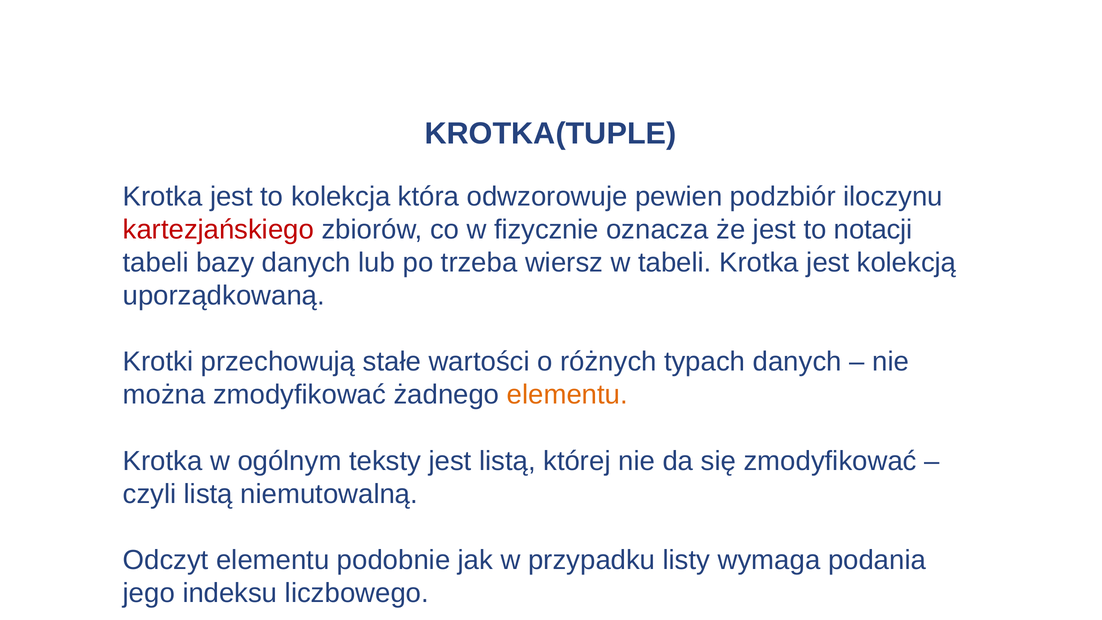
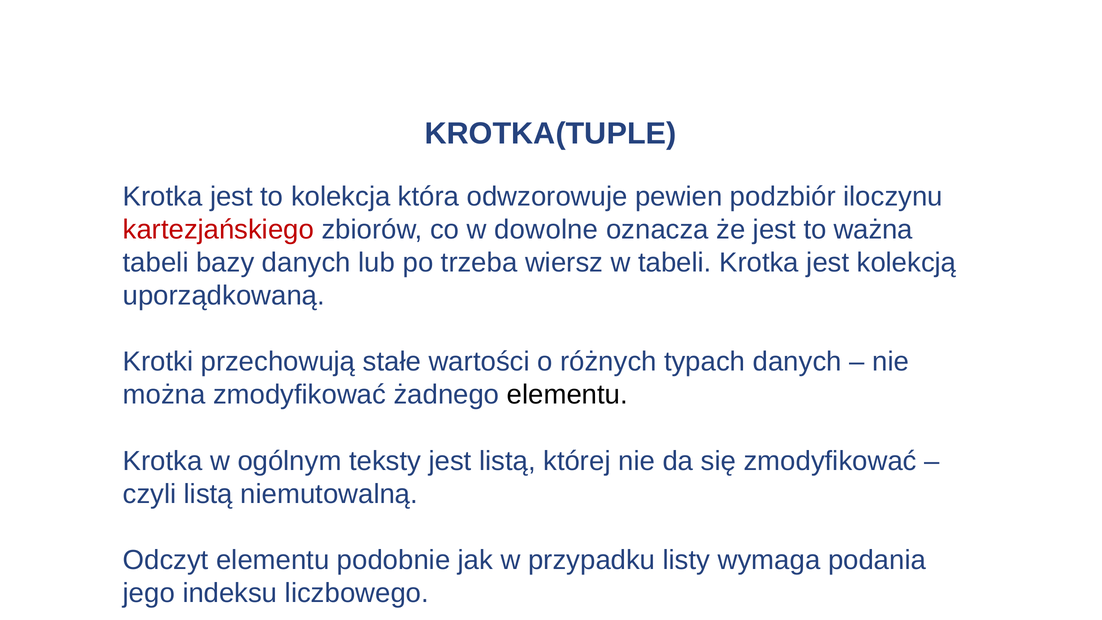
fizycznie: fizycznie -> dowolne
notacji: notacji -> ważna
elementu at (567, 395) colour: orange -> black
